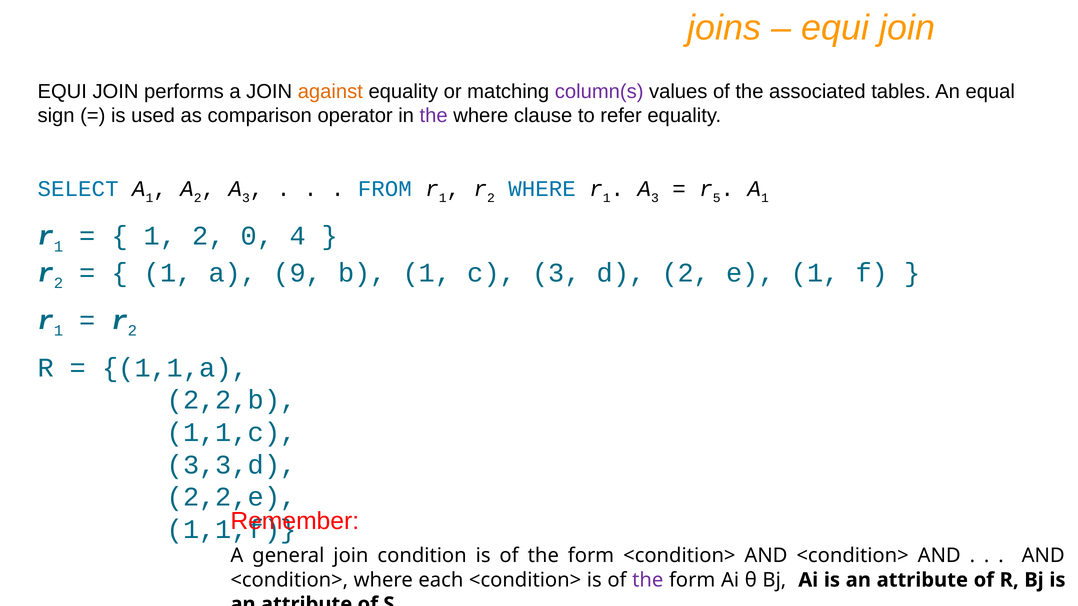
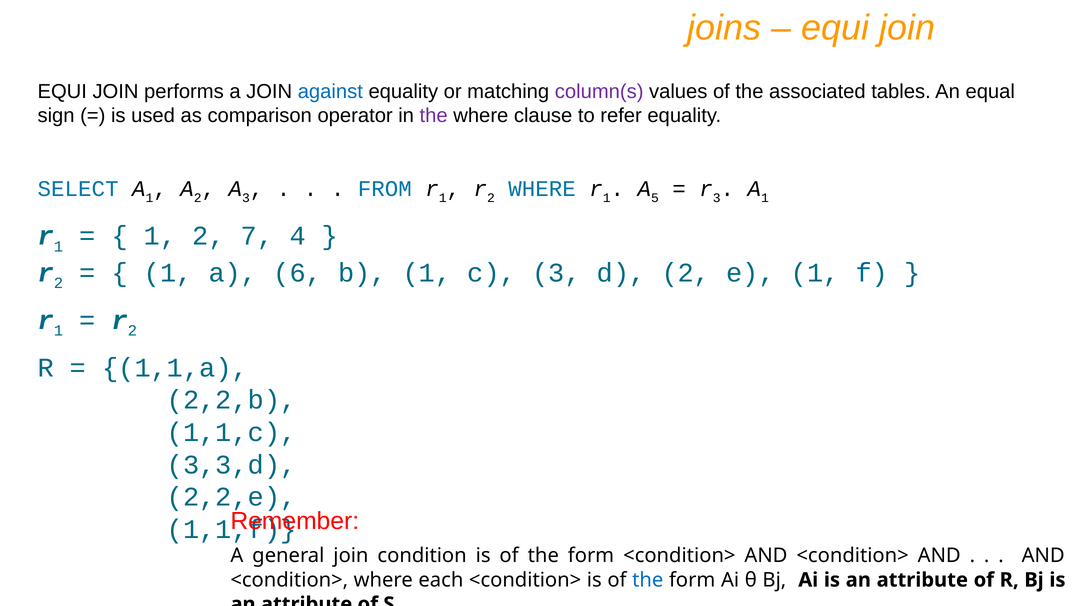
against colour: orange -> blue
3 at (655, 198): 3 -> 5
r 5: 5 -> 3
0: 0 -> 7
9: 9 -> 6
the at (648, 580) colour: purple -> blue
